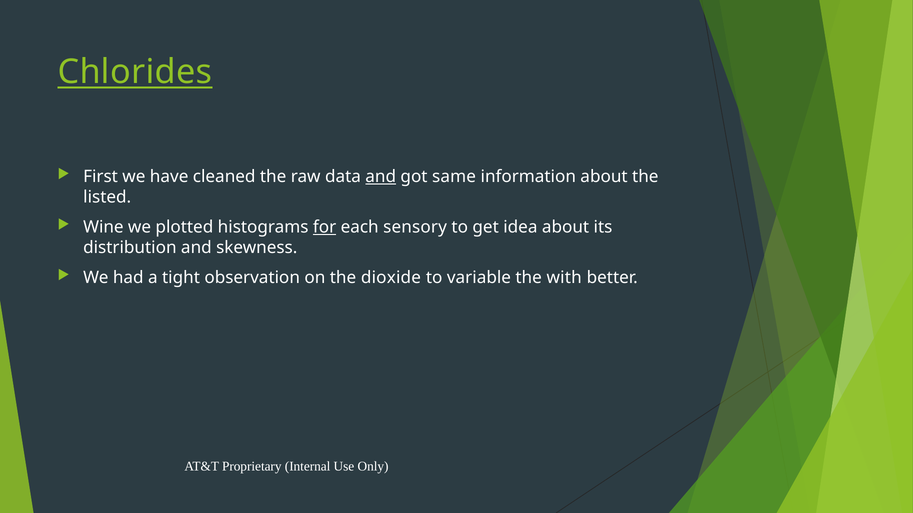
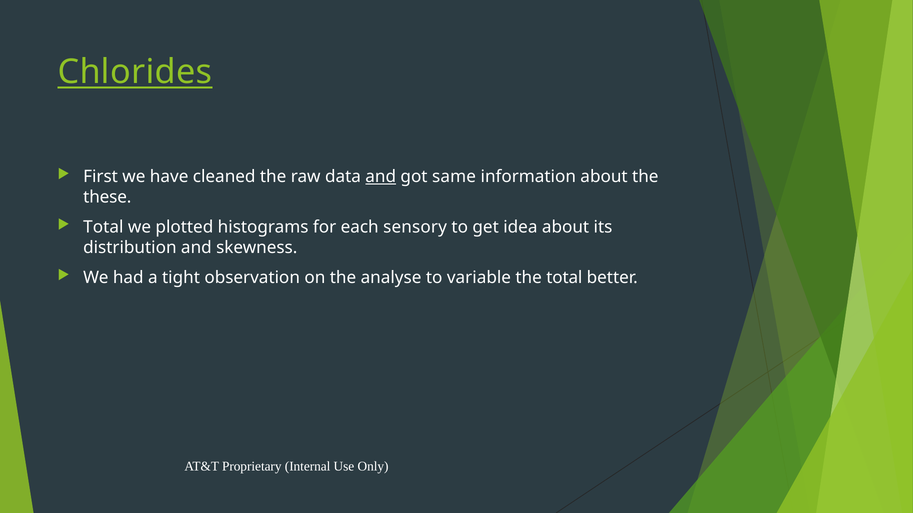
listed: listed -> these
Wine at (103, 227): Wine -> Total
for underline: present -> none
dioxide: dioxide -> analyse
the with: with -> total
